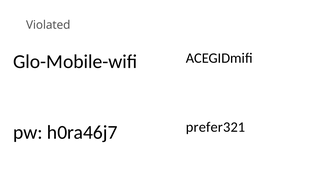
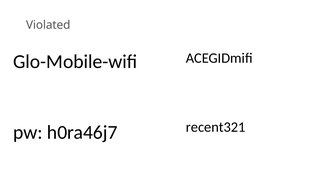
prefer321: prefer321 -> recent321
